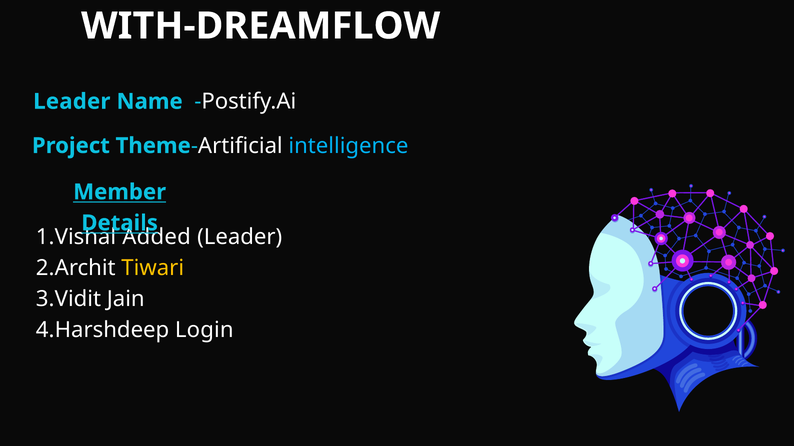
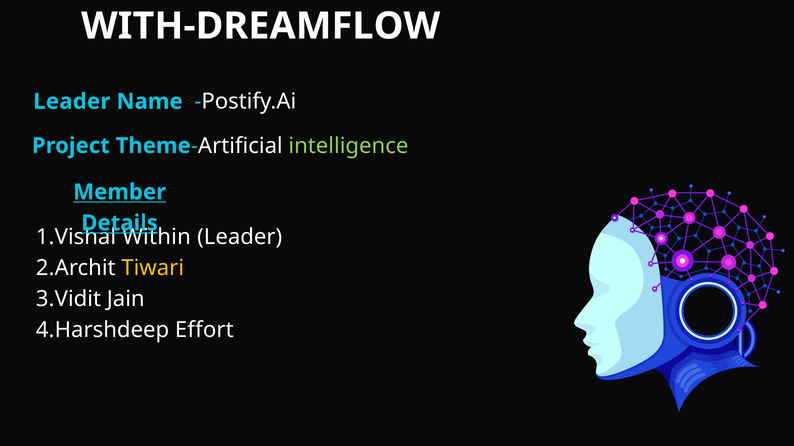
intelligence colour: light blue -> light green
Added: Added -> Within
Login: Login -> Effort
